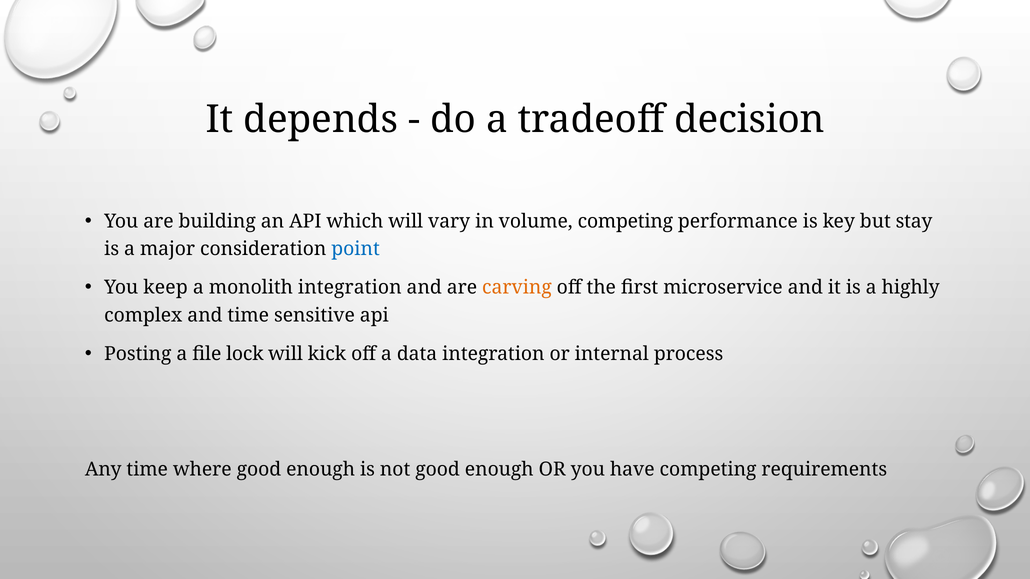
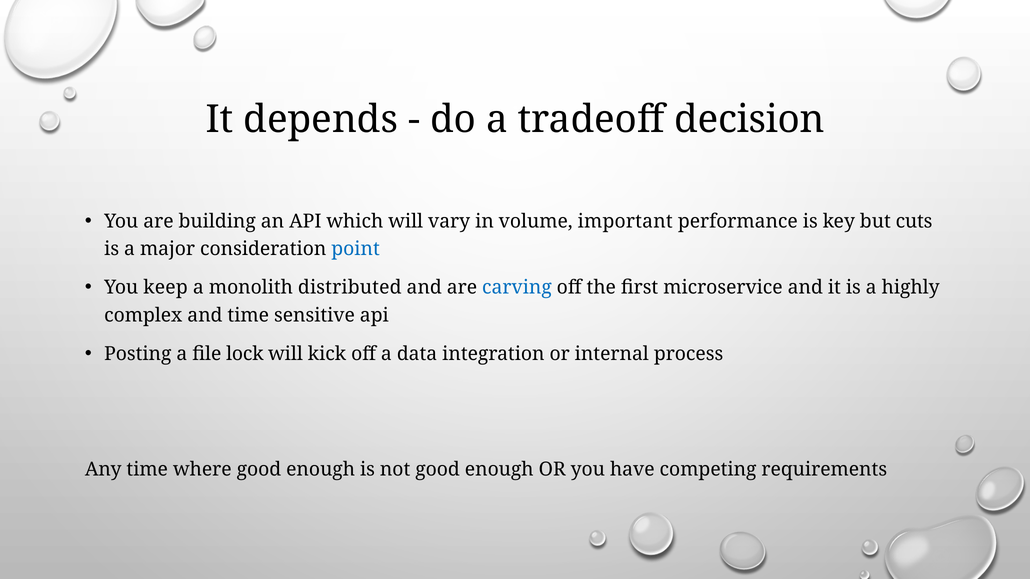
volume competing: competing -> important
stay: stay -> cuts
monolith integration: integration -> distributed
carving colour: orange -> blue
